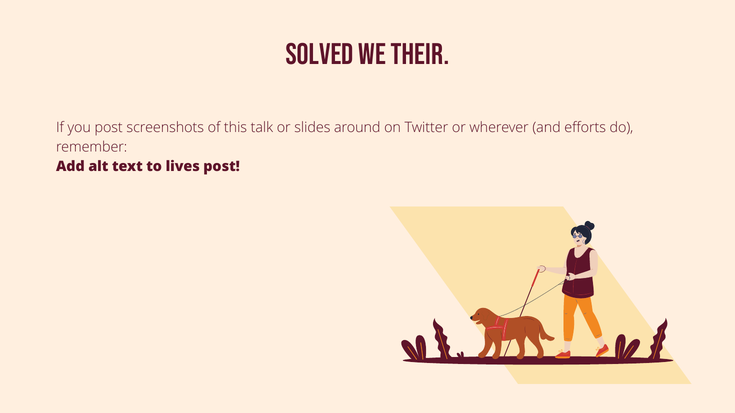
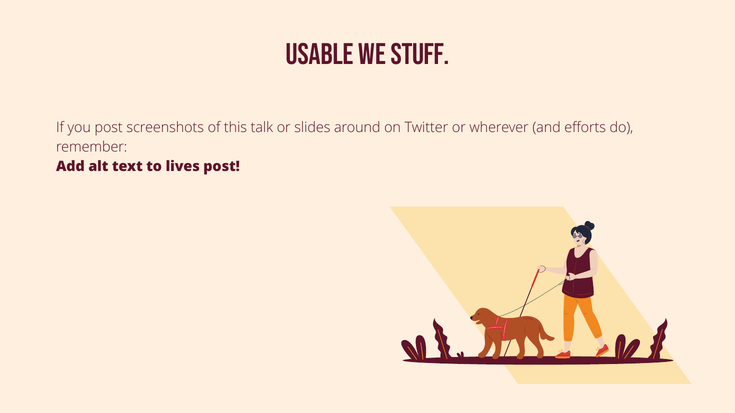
Solved: Solved -> Usable
their: their -> stuff
